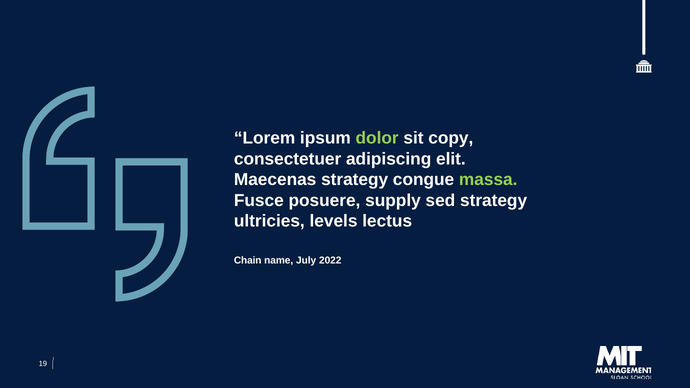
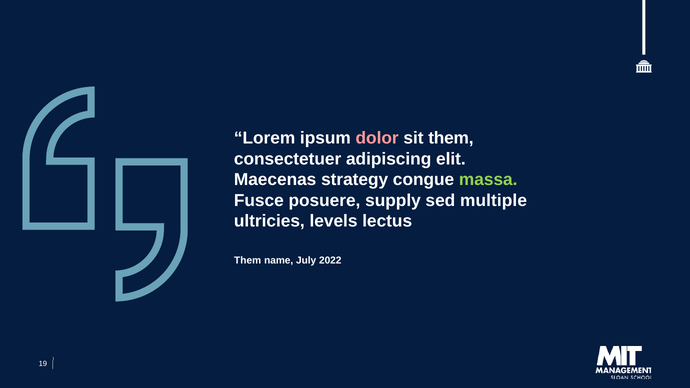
dolor colour: light green -> pink
sit copy: copy -> them
sed strategy: strategy -> multiple
Chain at (248, 261): Chain -> Them
